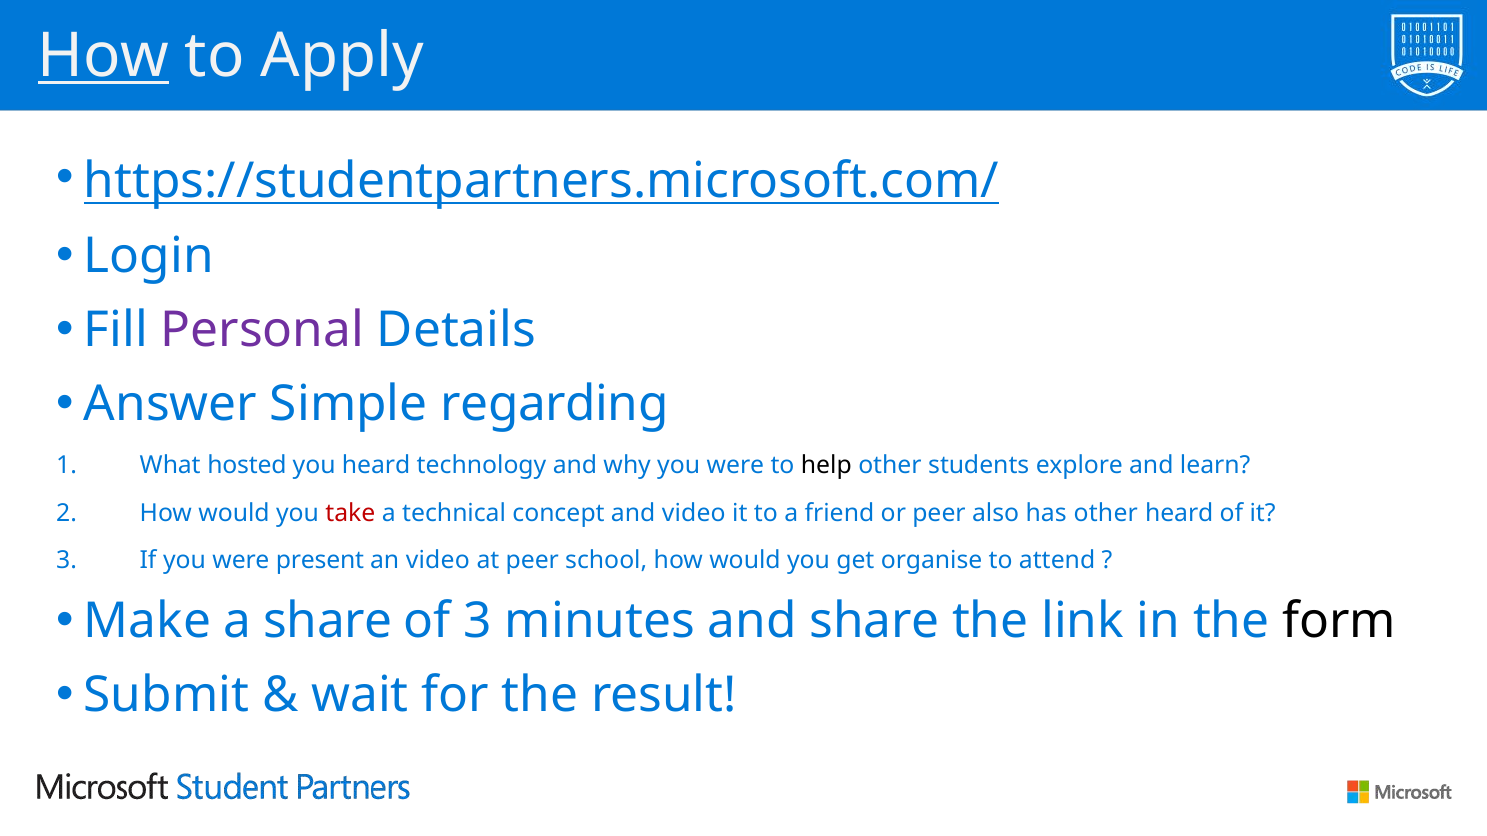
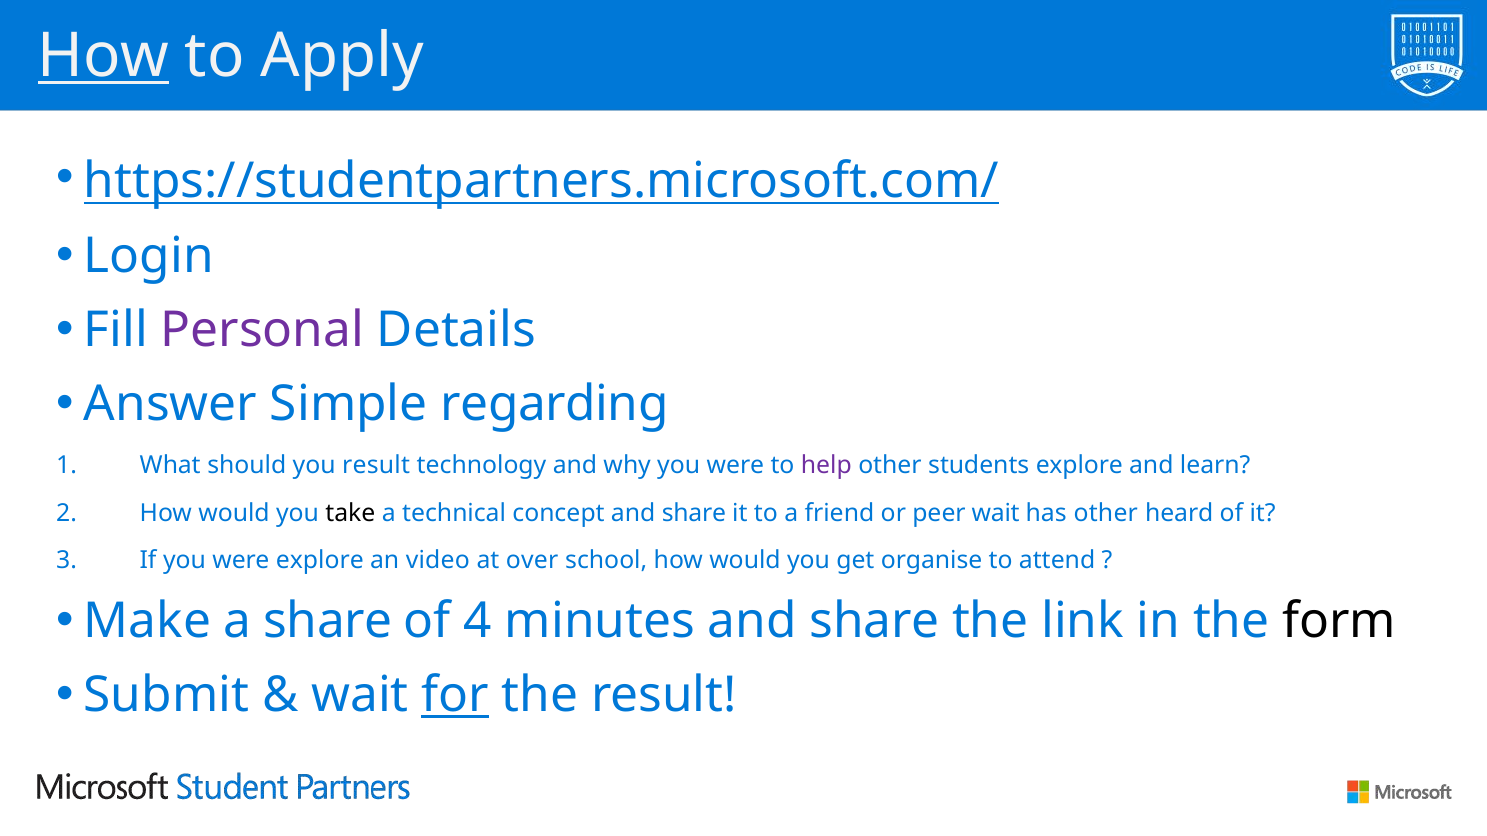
hosted: hosted -> should
you heard: heard -> result
help colour: black -> purple
take colour: red -> black
concept and video: video -> share
peer also: also -> wait
were present: present -> explore
at peer: peer -> over
of 3: 3 -> 4
for underline: none -> present
